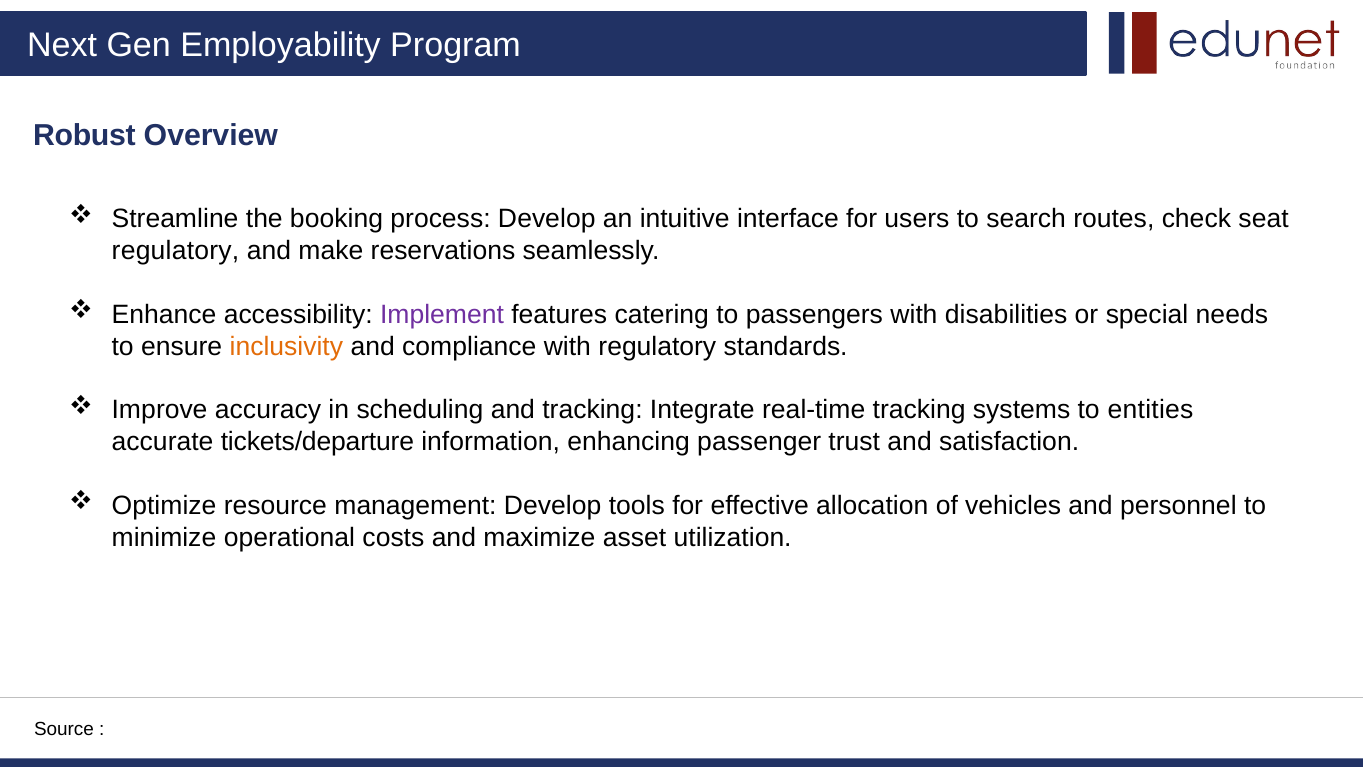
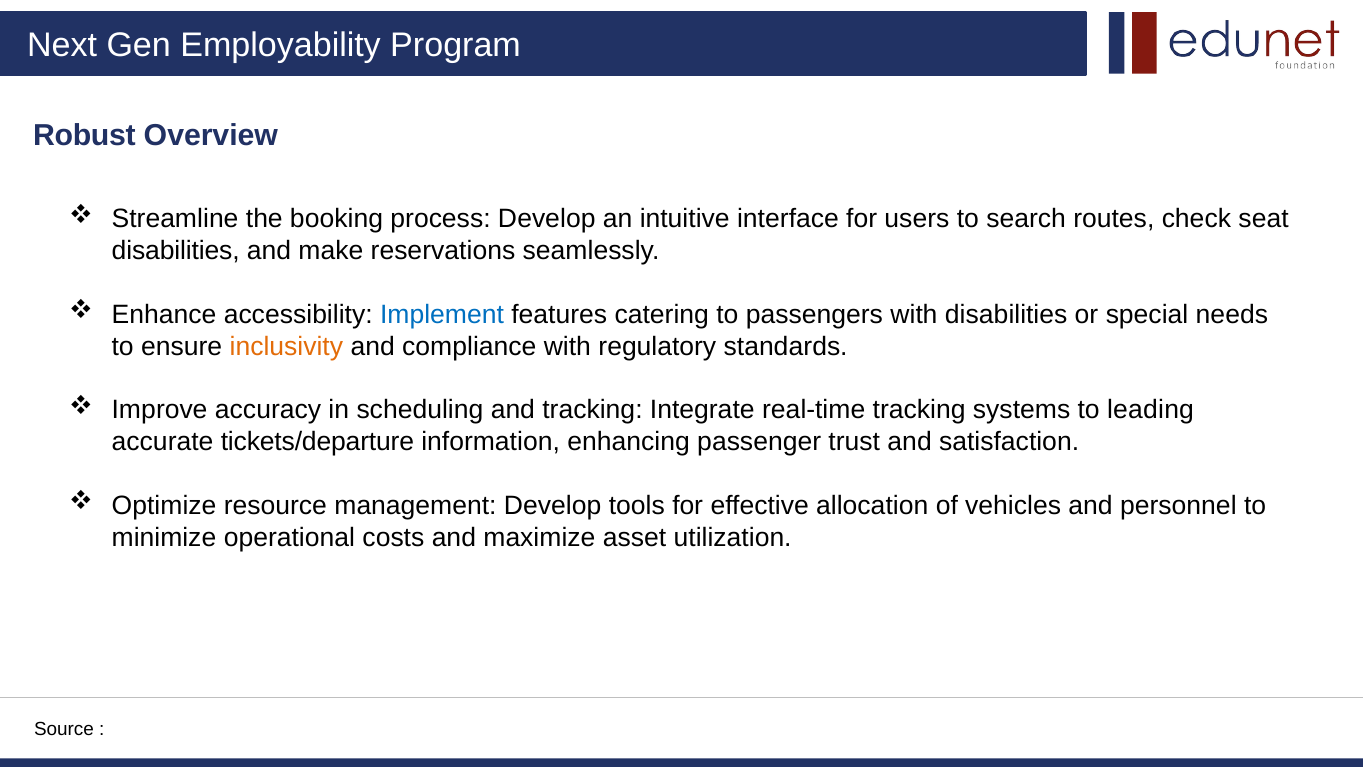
regulatory at (175, 251): regulatory -> disabilities
Implement colour: purple -> blue
entities: entities -> leading
